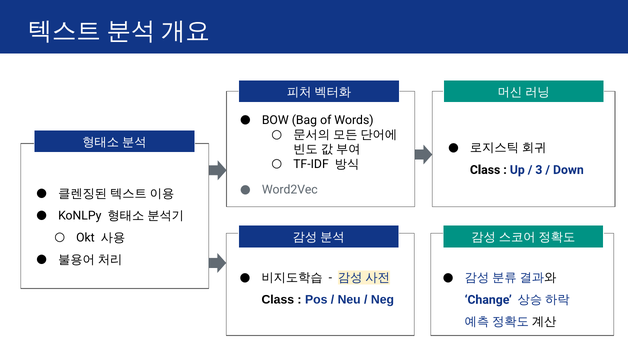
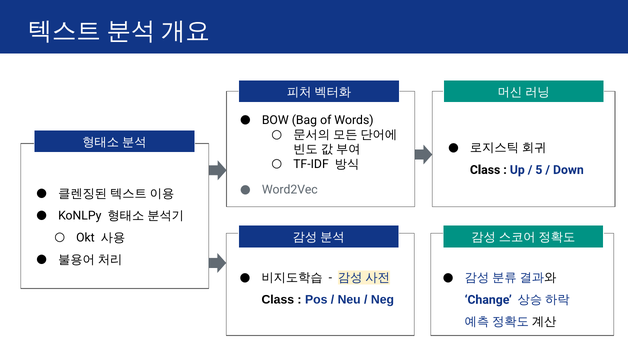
3: 3 -> 5
